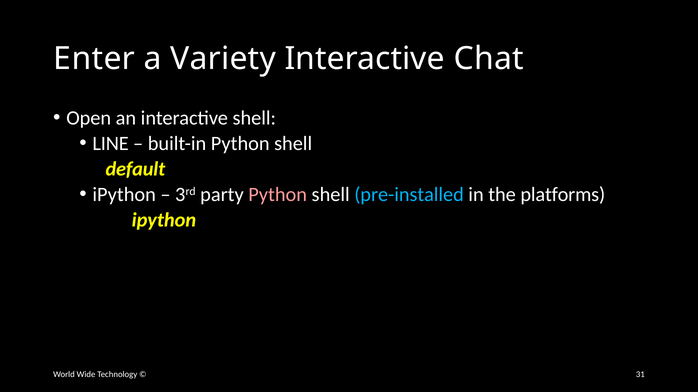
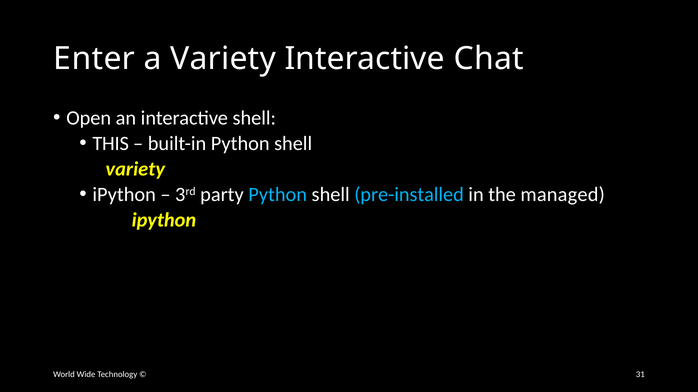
LINE: LINE -> THIS
default at (135, 169): default -> variety
Python at (278, 195) colour: pink -> light blue
platforms: platforms -> managed
